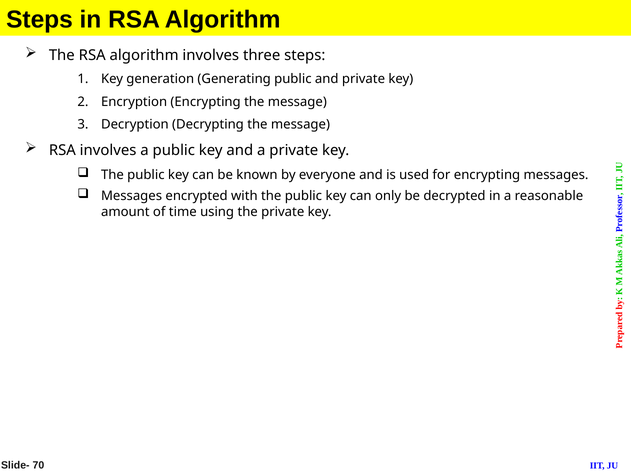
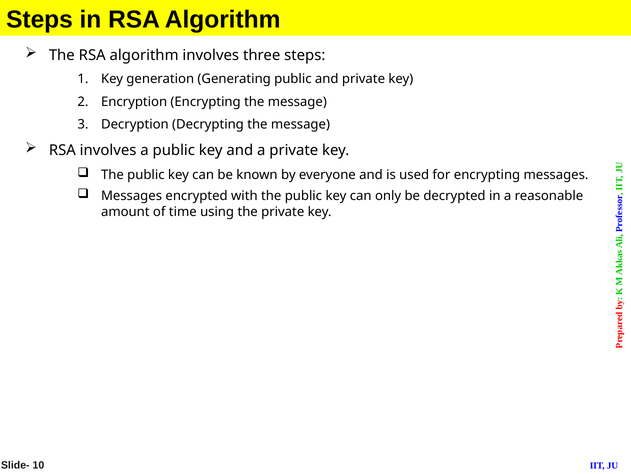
70: 70 -> 10
